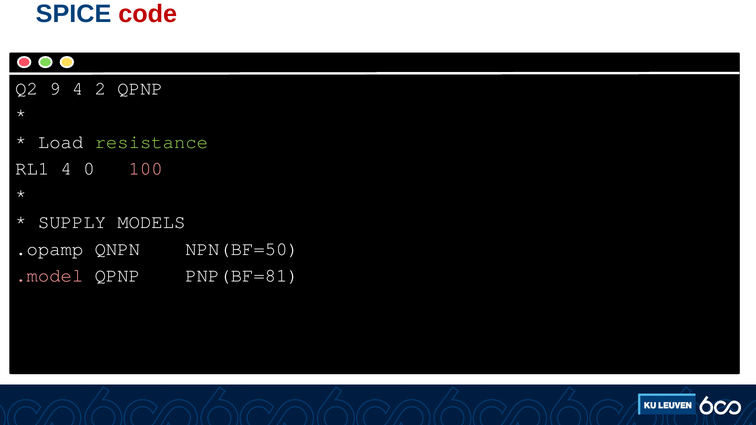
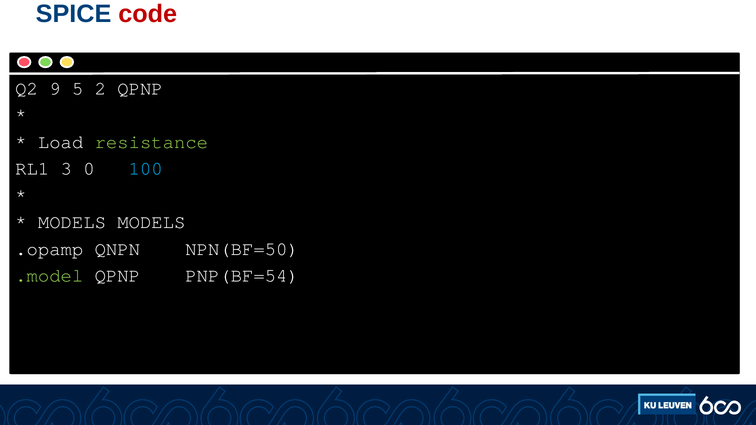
9 4: 4 -> 5
RL1 4: 4 -> 3
100 colour: pink -> light blue
SUPPLY at (72, 222): SUPPLY -> MODELS
.model colour: pink -> light green
PNP(BF=81: PNP(BF=81 -> PNP(BF=54
